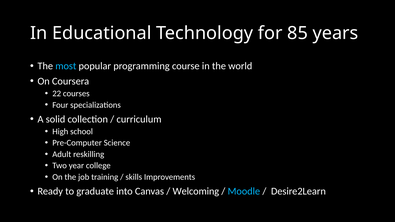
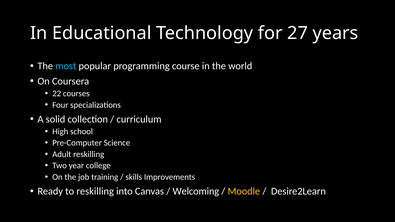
85: 85 -> 27
to graduate: graduate -> reskilling
Moodle colour: light blue -> yellow
